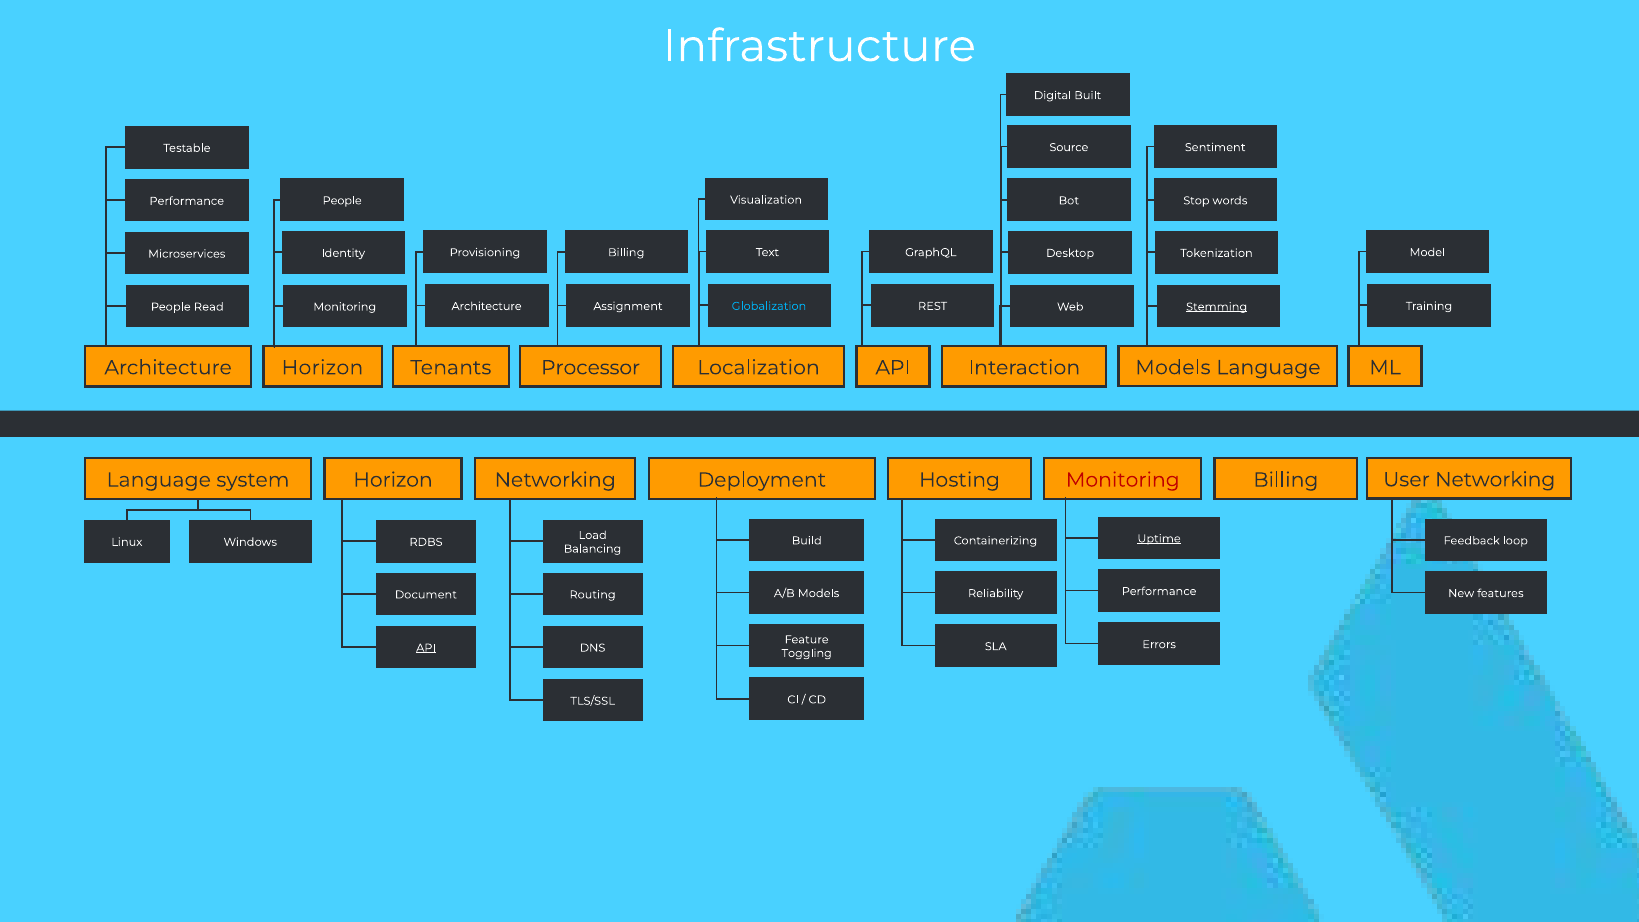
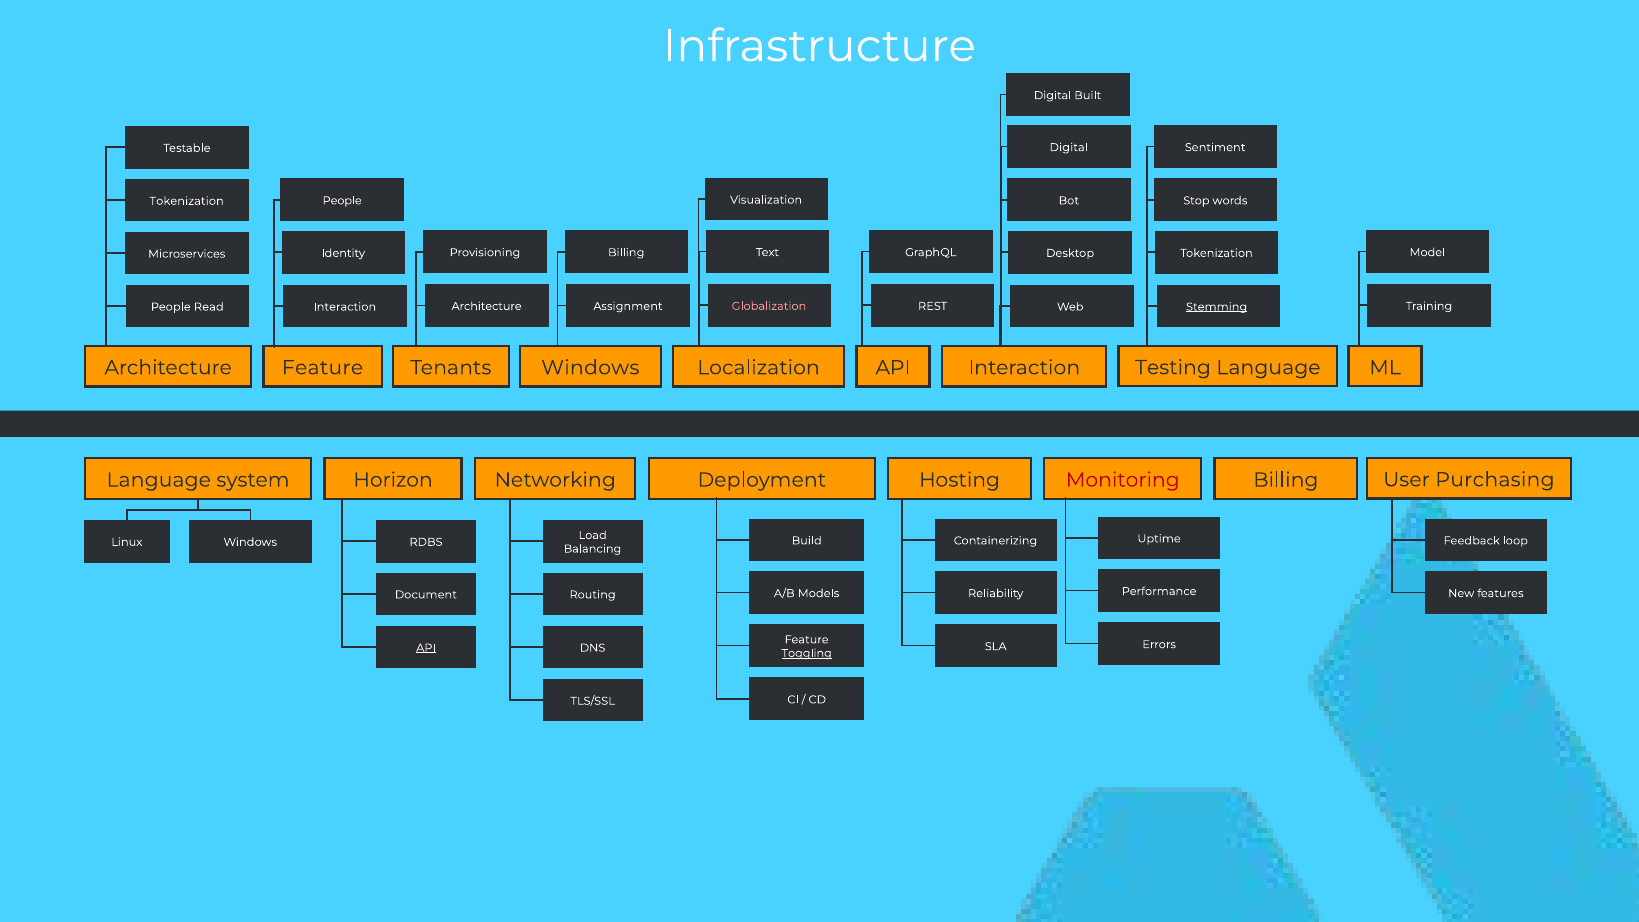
Source at (1069, 147): Source -> Digital
Performance at (187, 201): Performance -> Tokenization
Globalization colour: light blue -> pink
Monitoring at (345, 307): Monitoring -> Interaction
Architecture Horizon: Horizon -> Feature
Tenants Processor: Processor -> Windows
Models at (1173, 367): Models -> Testing
User Networking: Networking -> Purchasing
Uptime underline: present -> none
Toggling underline: none -> present
